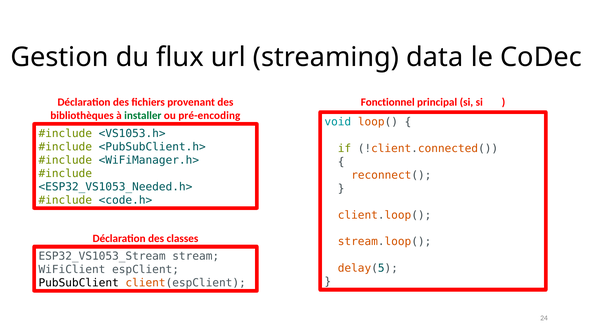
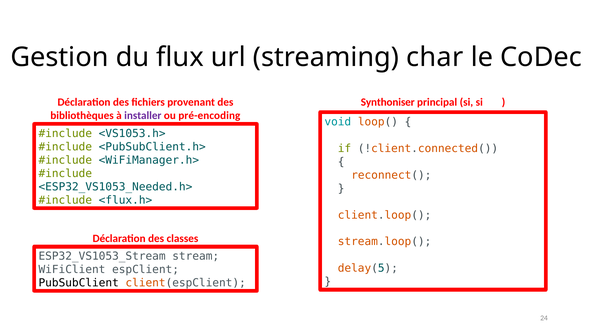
data: data -> char
Fonctionnel: Fonctionnel -> Synthoniser
installer colour: green -> purple
<code.h>: <code.h> -> <flux.h>
